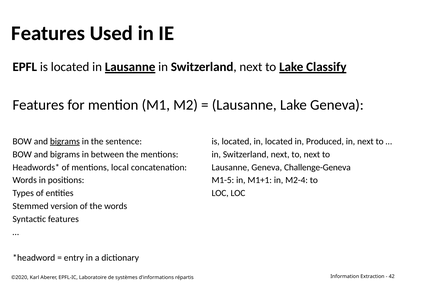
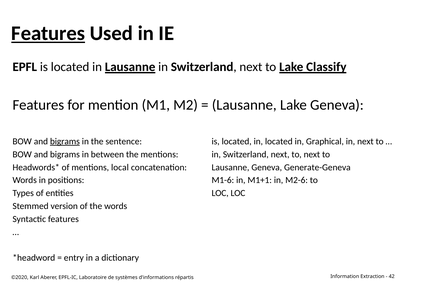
Features at (48, 33) underline: none -> present
Produced: Produced -> Graphical
Challenge-Geneva: Challenge-Geneva -> Generate-Geneva
M1-5: M1-5 -> M1-6
M2-4: M2-4 -> M2-6
